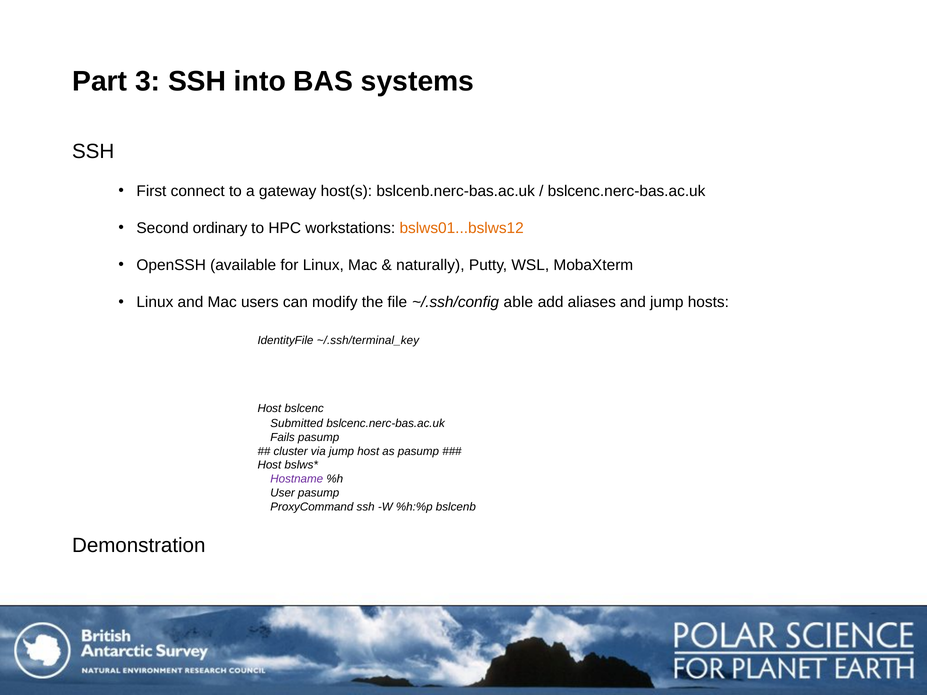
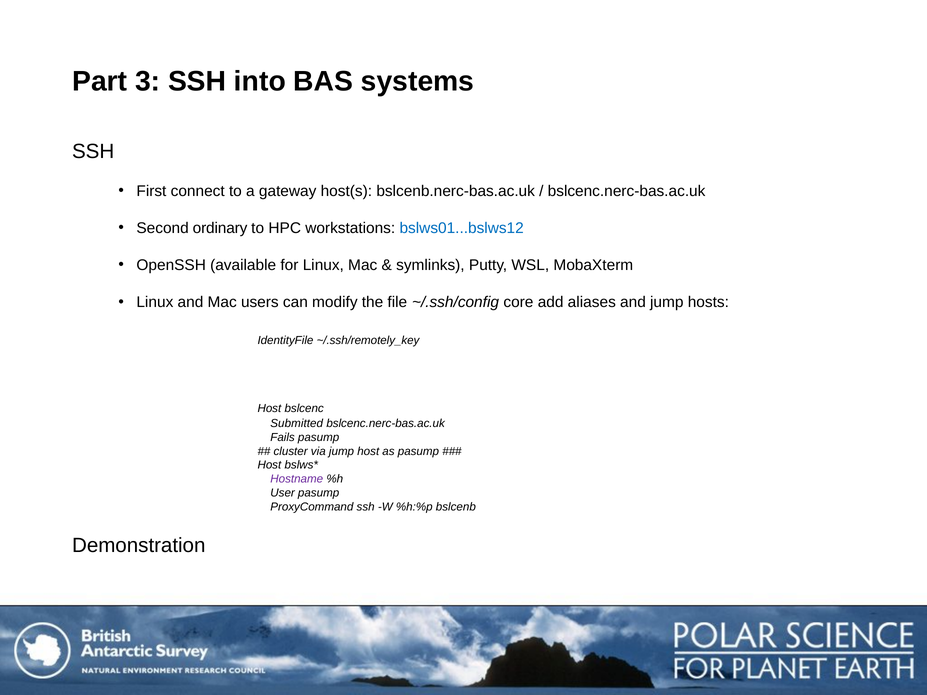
bslws01...bslws12 colour: orange -> blue
naturally: naturally -> symlinks
able: able -> core
~/.ssh/terminal_key: ~/.ssh/terminal_key -> ~/.ssh/remotely_key
